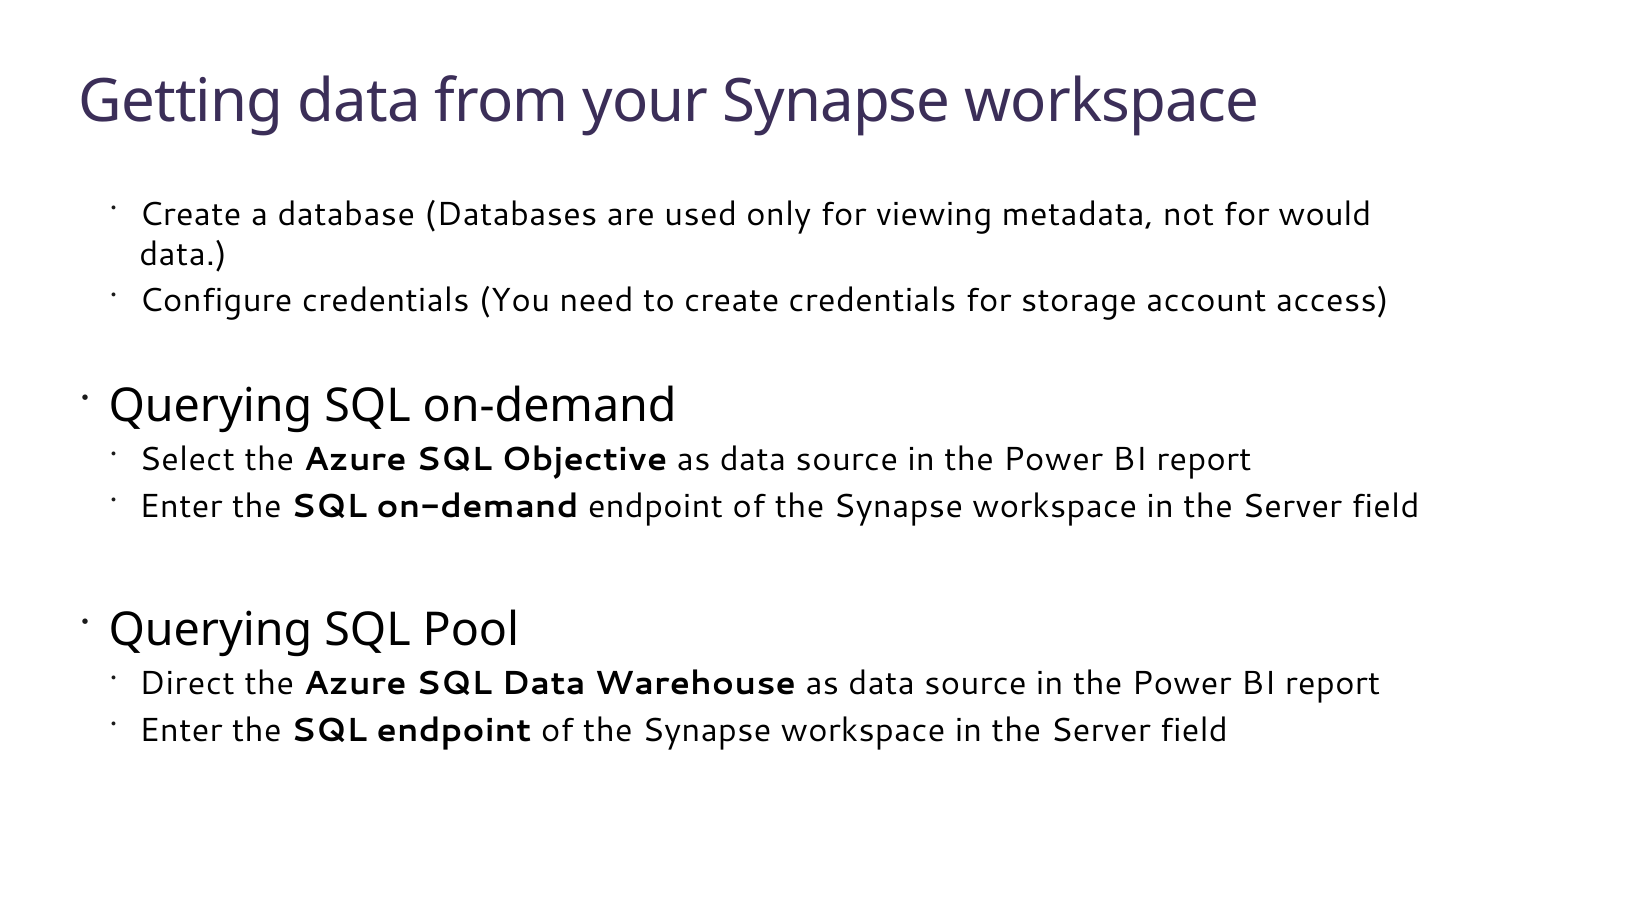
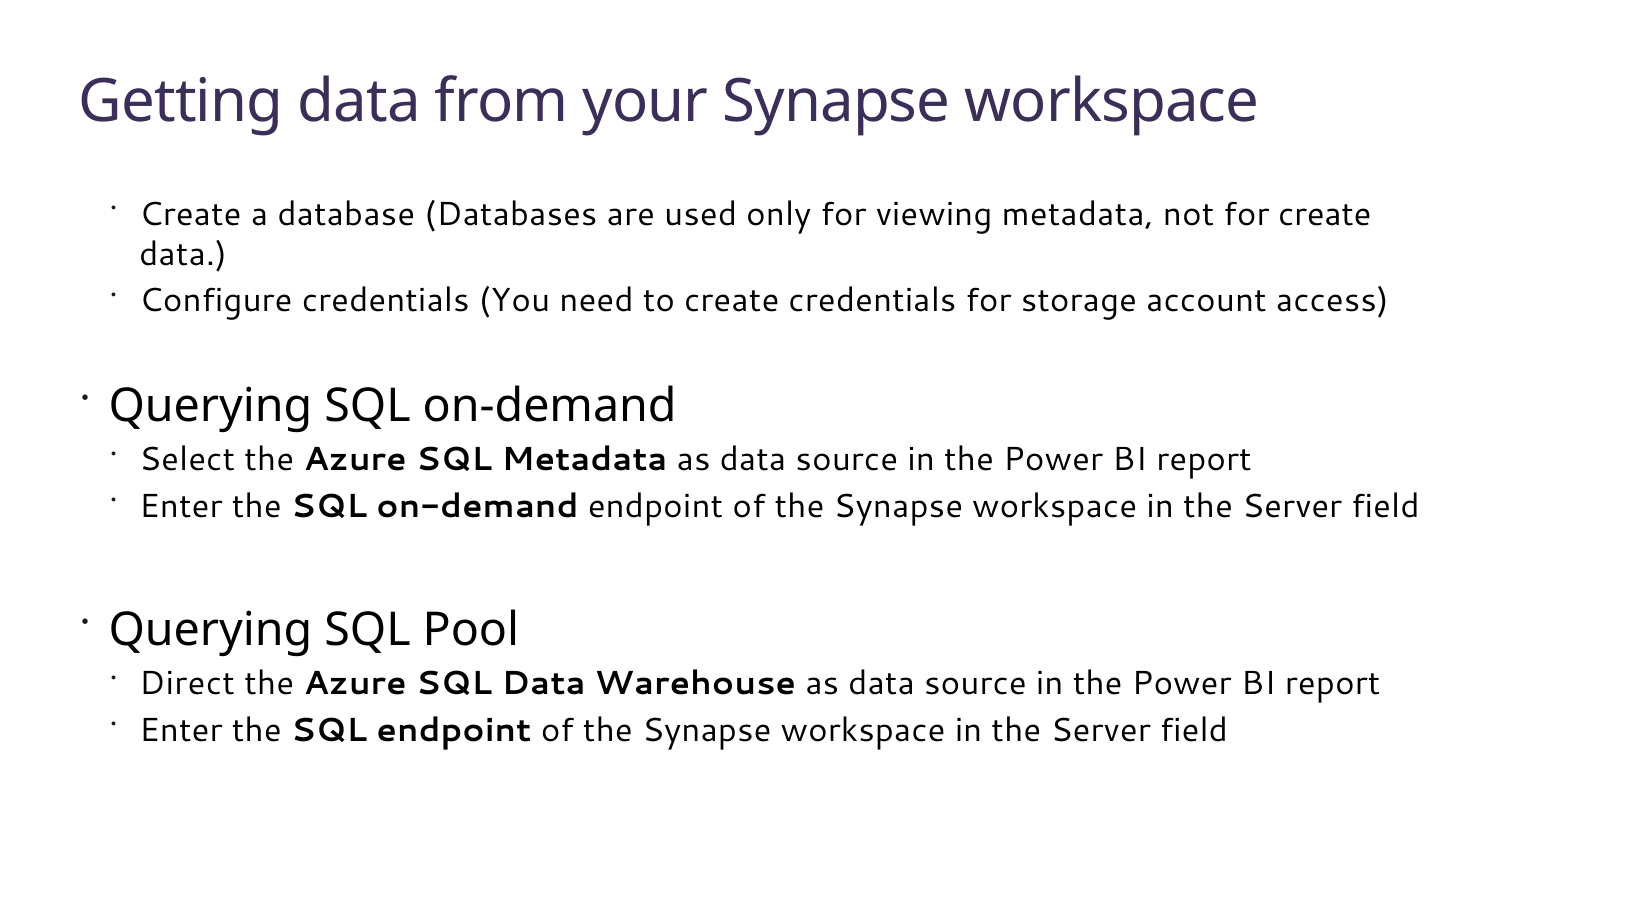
for would: would -> create
SQL Objective: Objective -> Metadata
